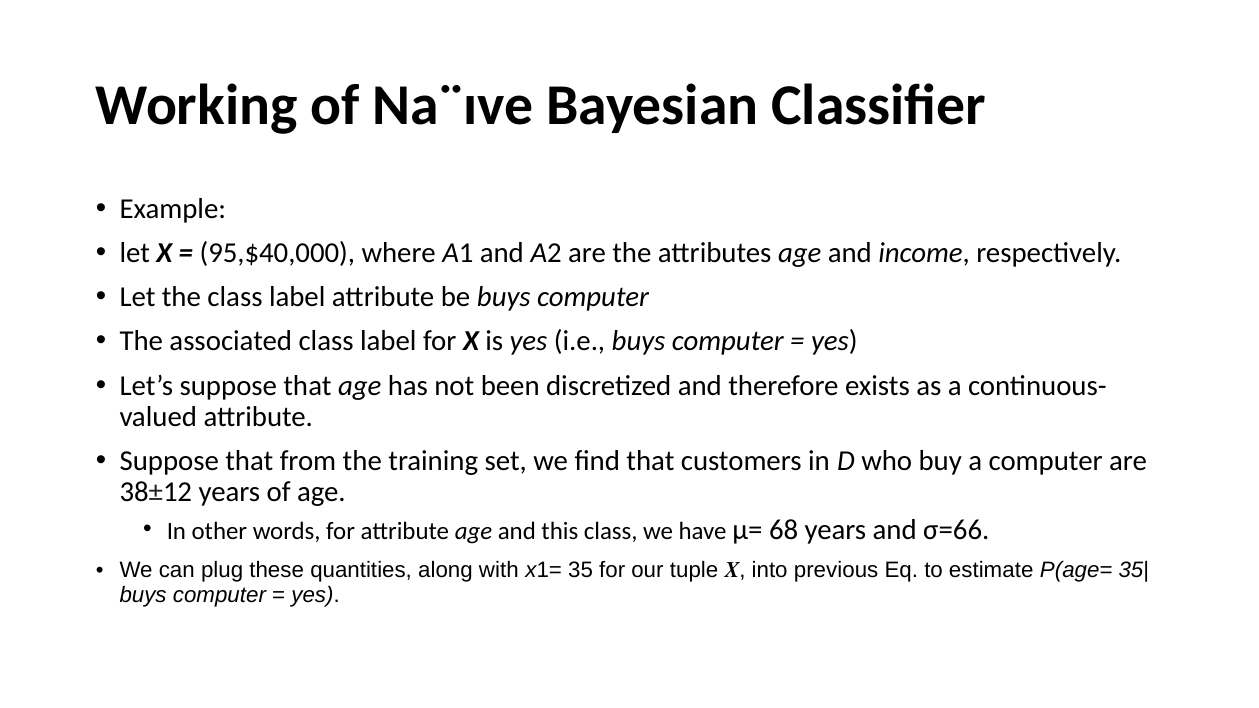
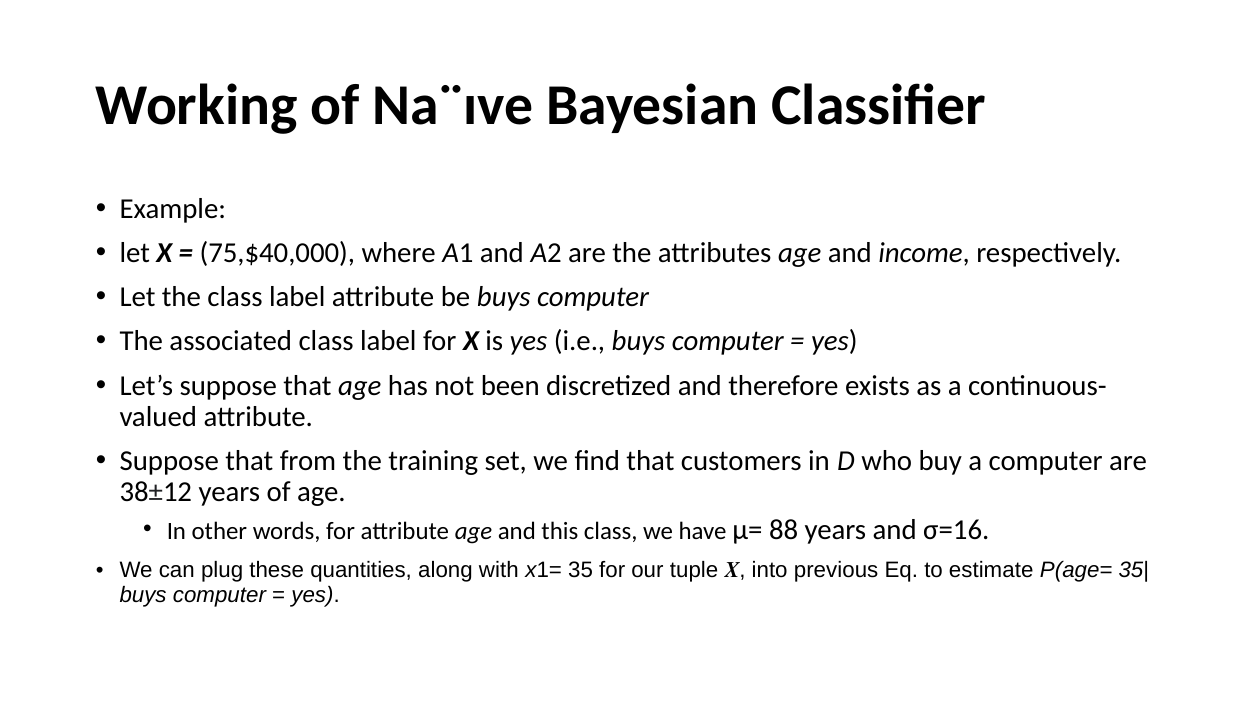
95,$40,000: 95,$40,000 -> 75,$40,000
68: 68 -> 88
σ=66: σ=66 -> σ=16
